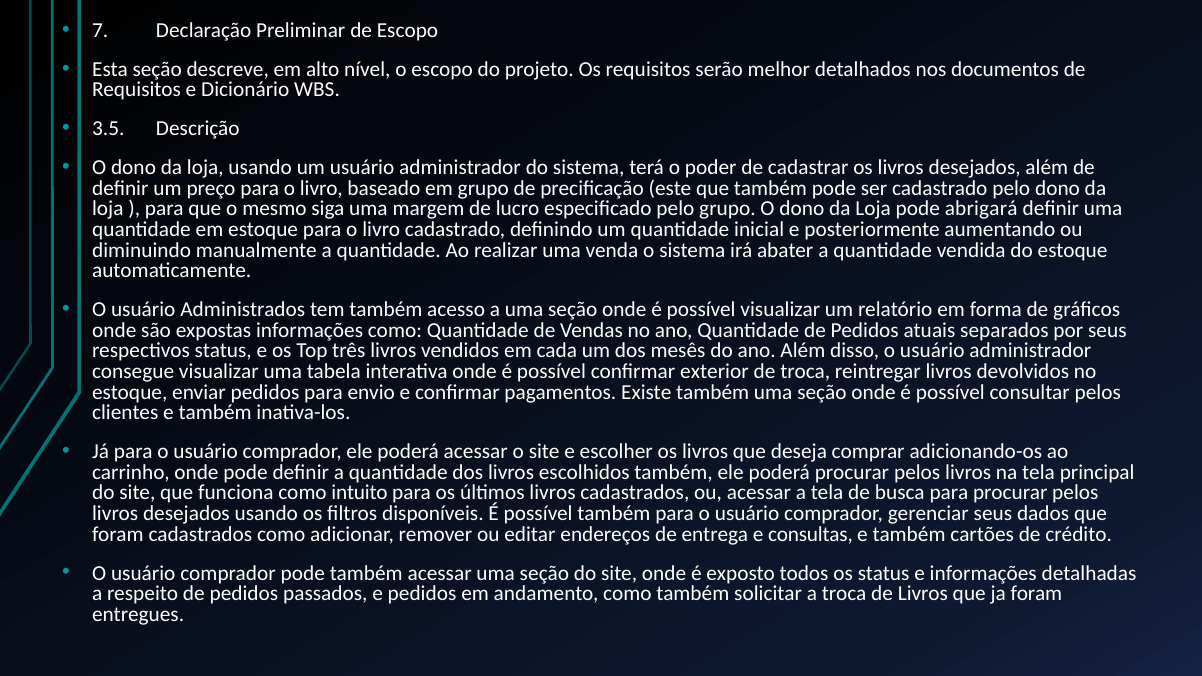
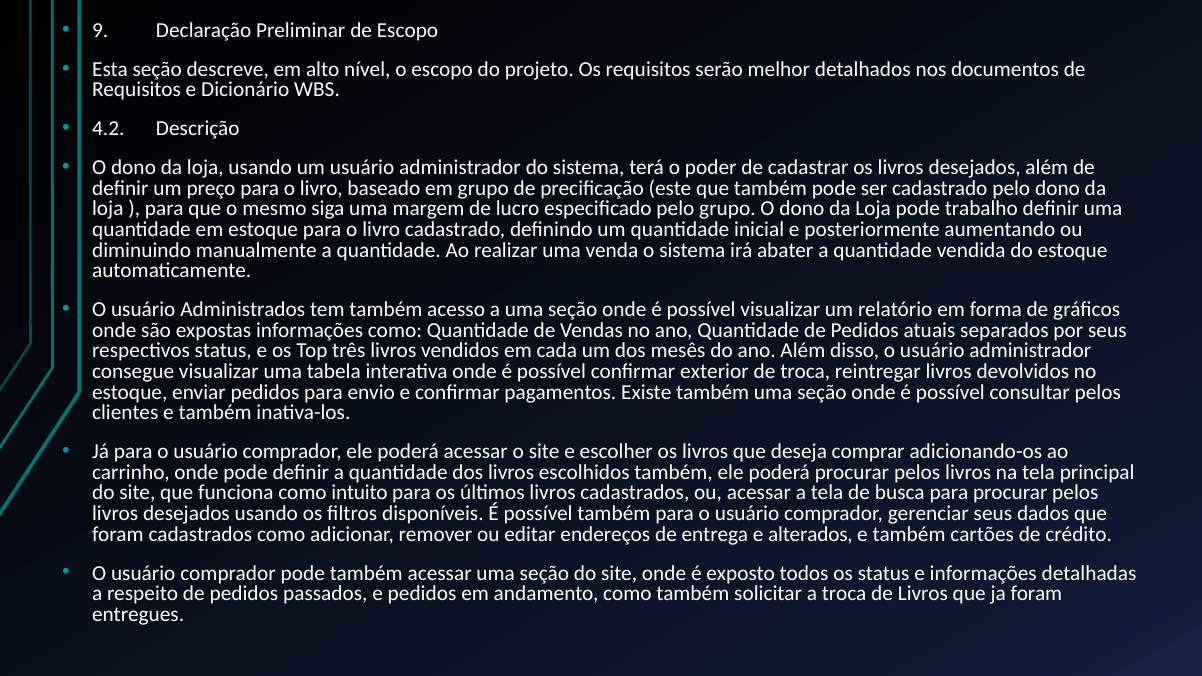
7: 7 -> 9
3.5: 3.5 -> 4.2
abrigará: abrigará -> trabalho
consultas: consultas -> alterados
